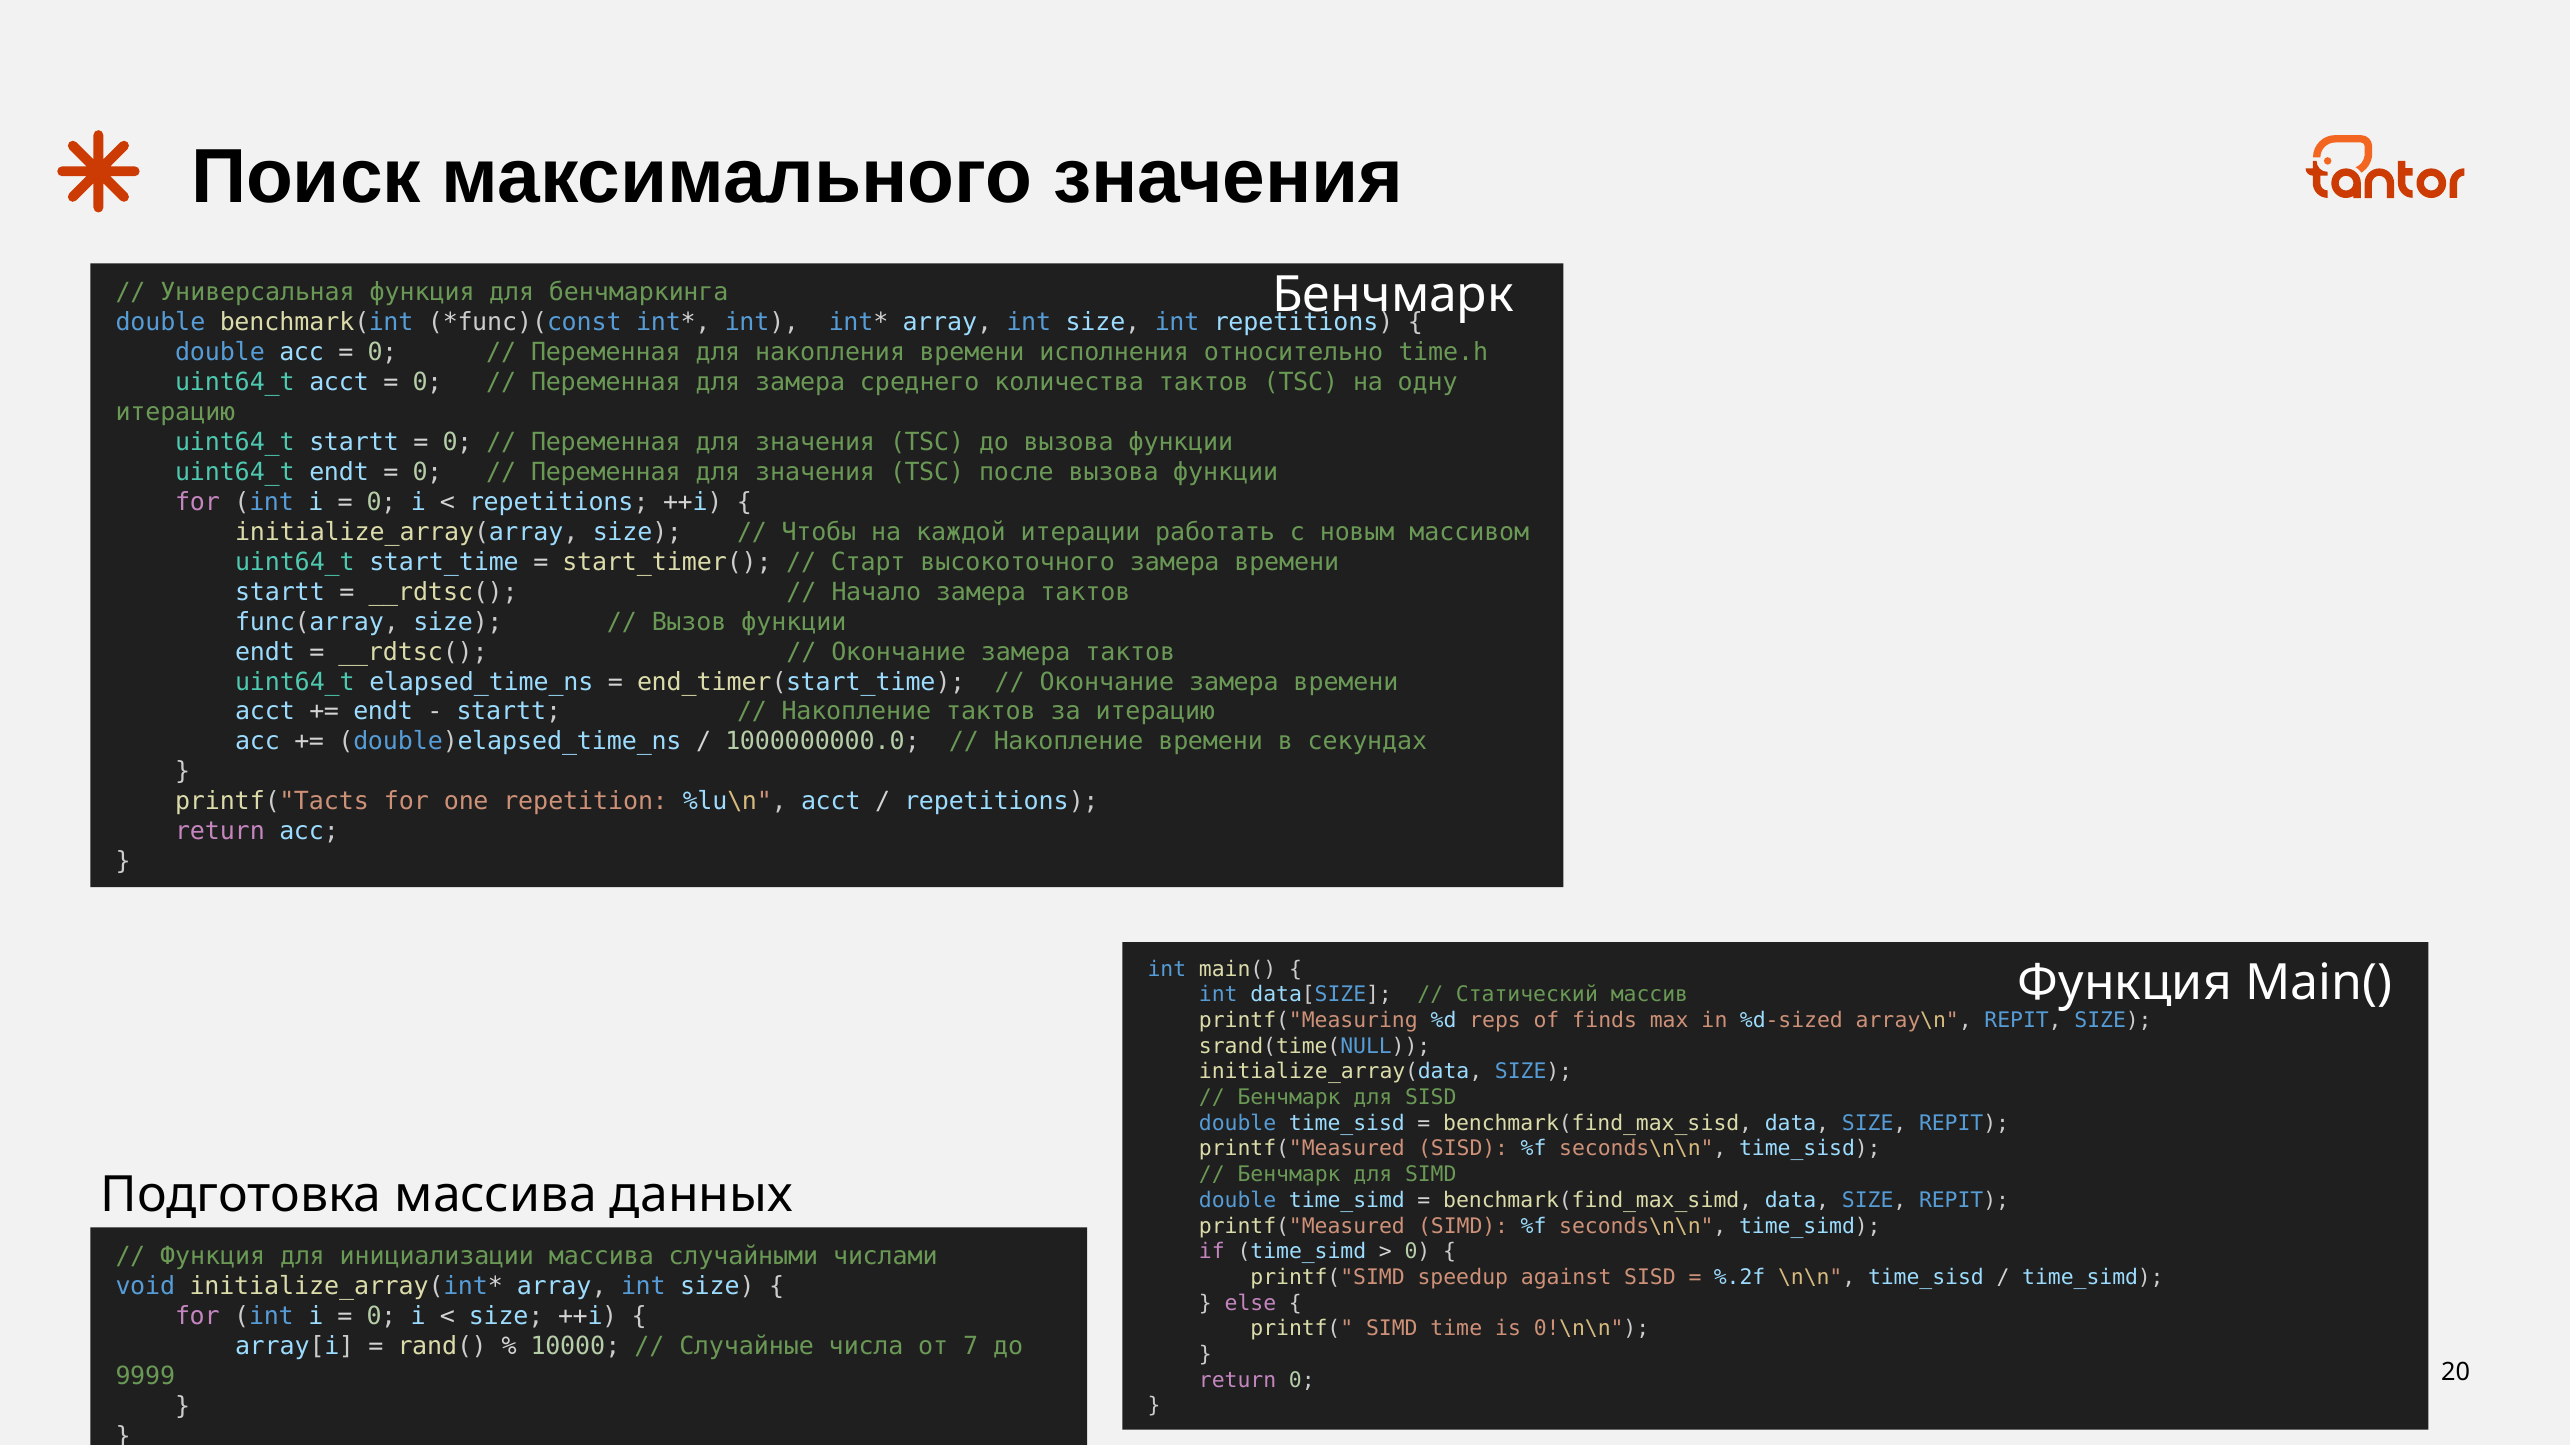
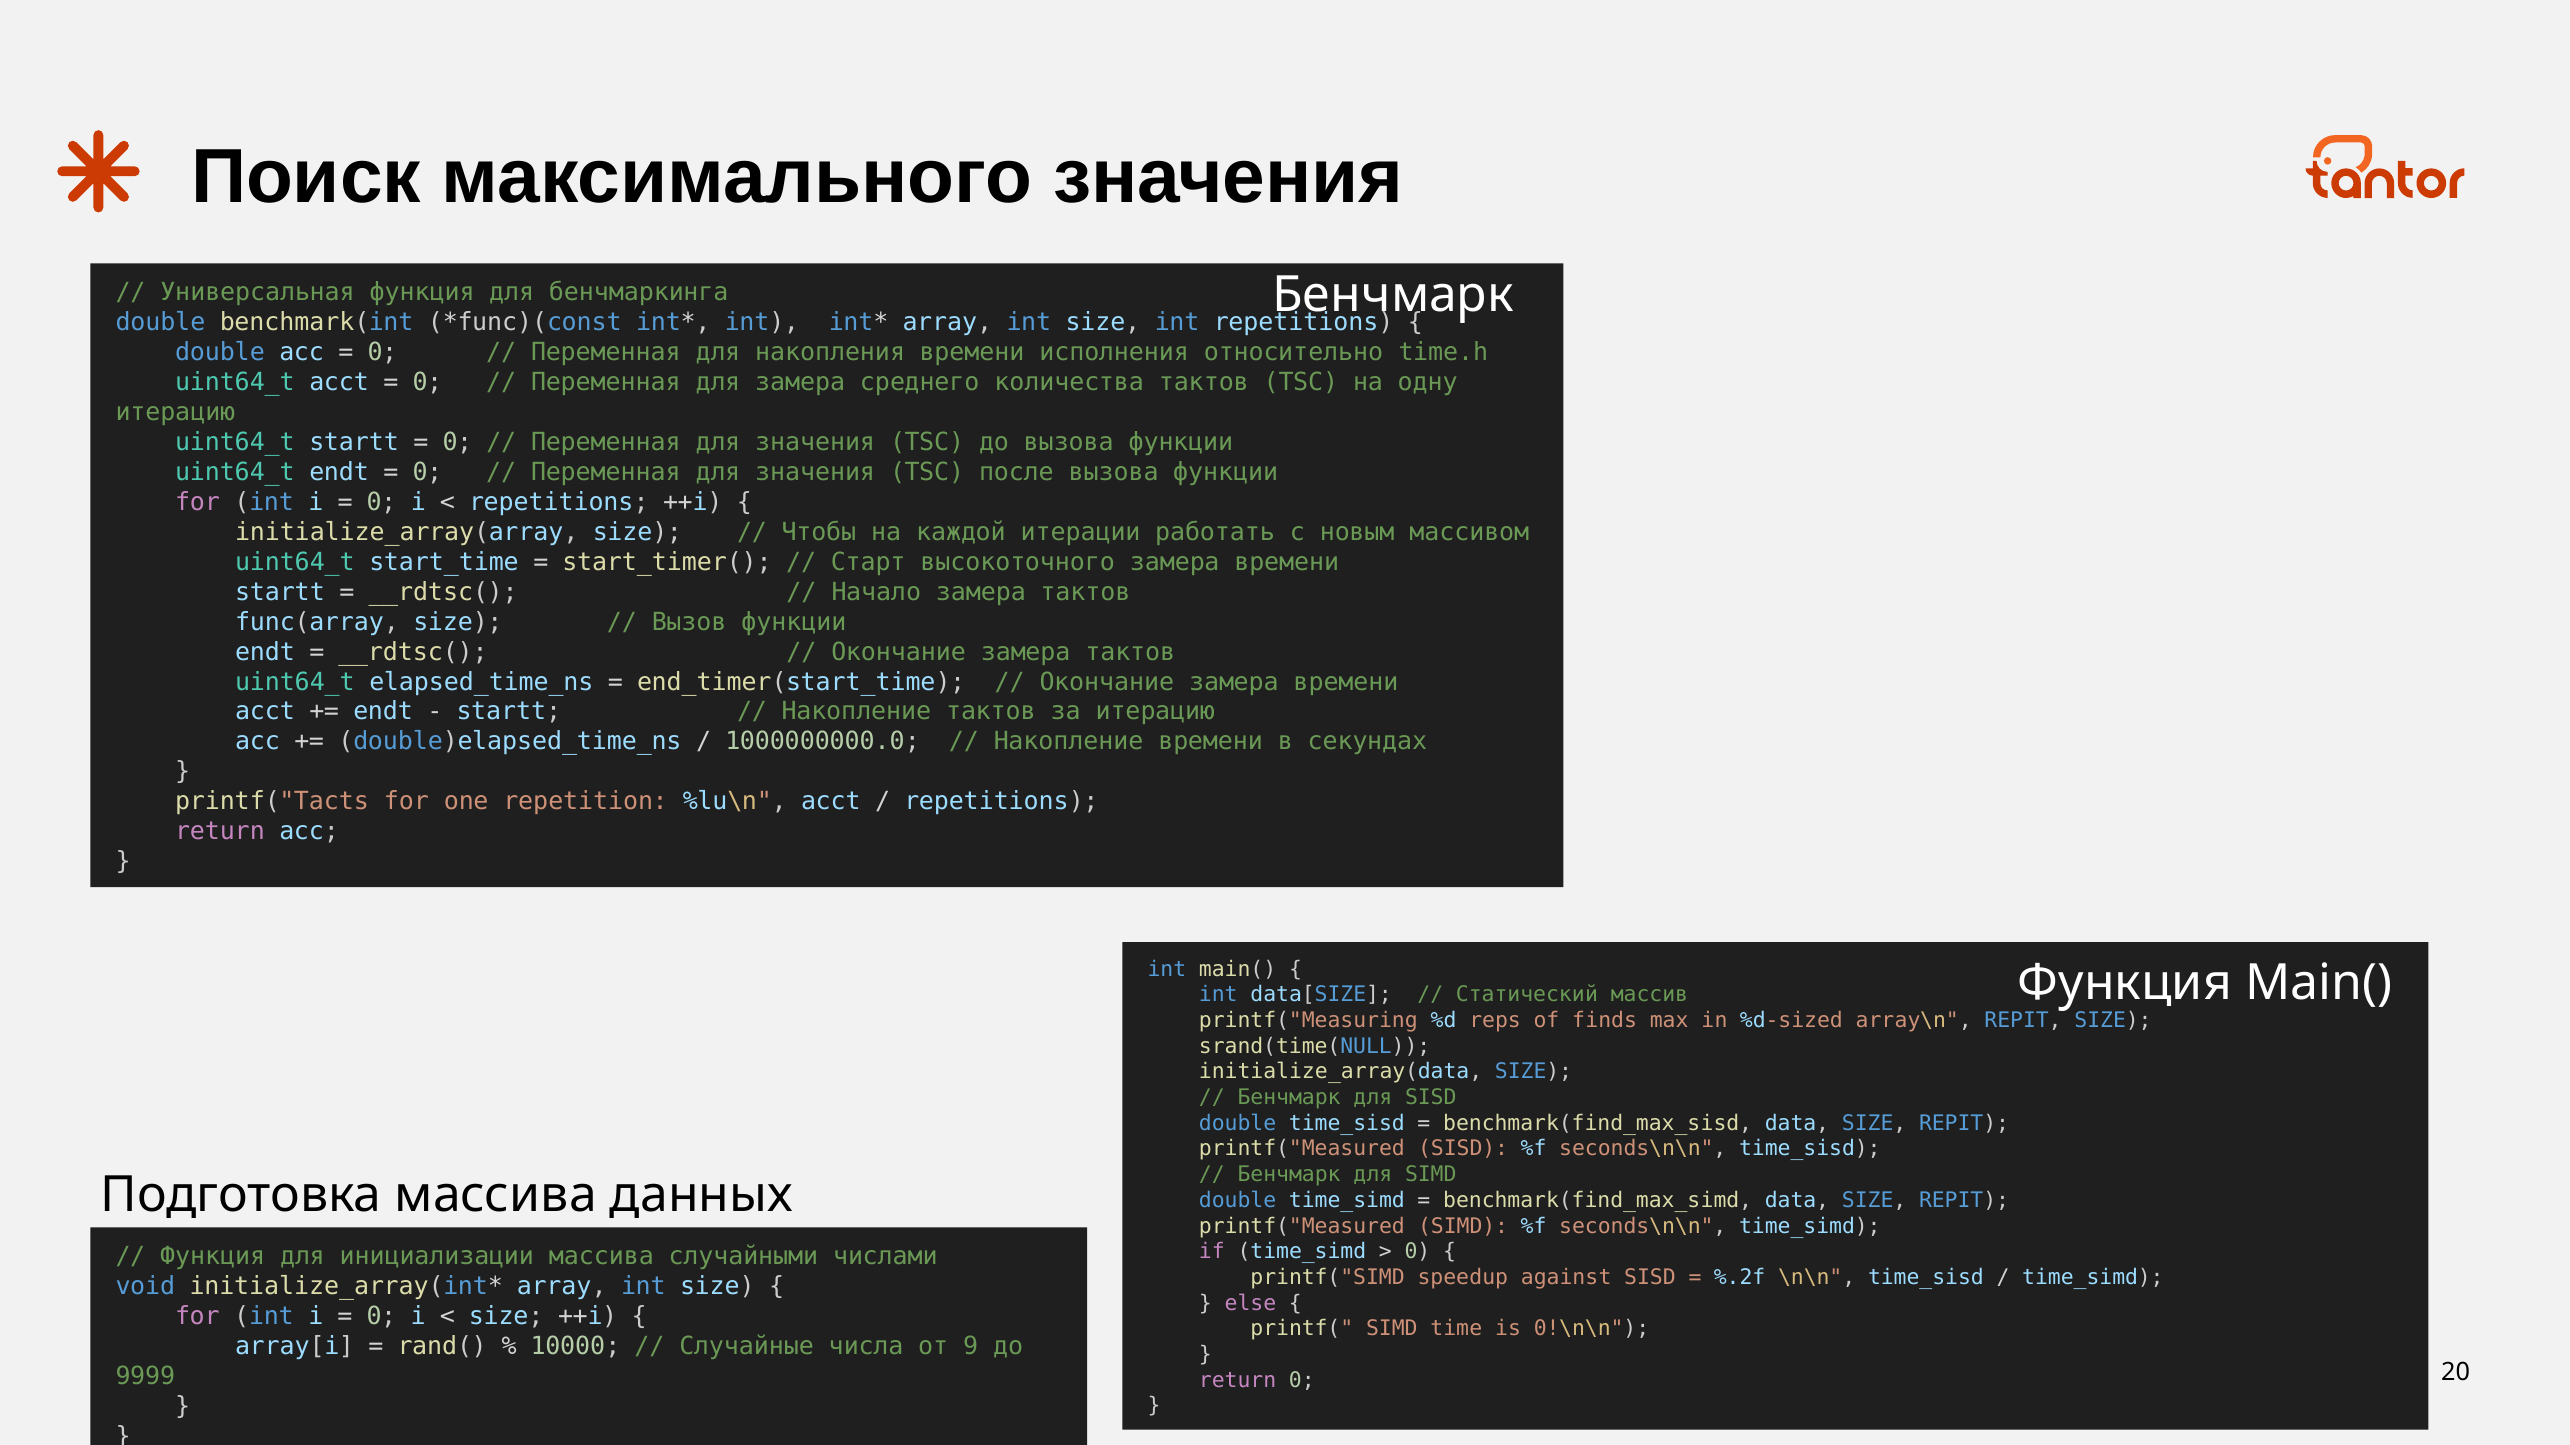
7: 7 -> 9
